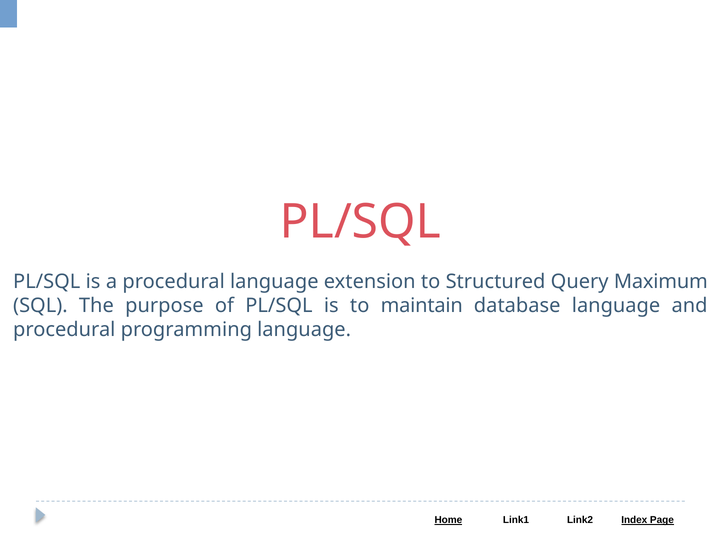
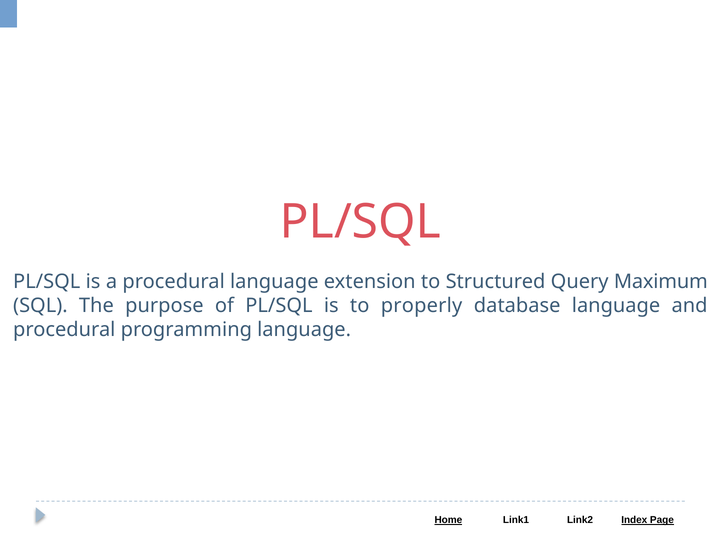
maintain: maintain -> properly
